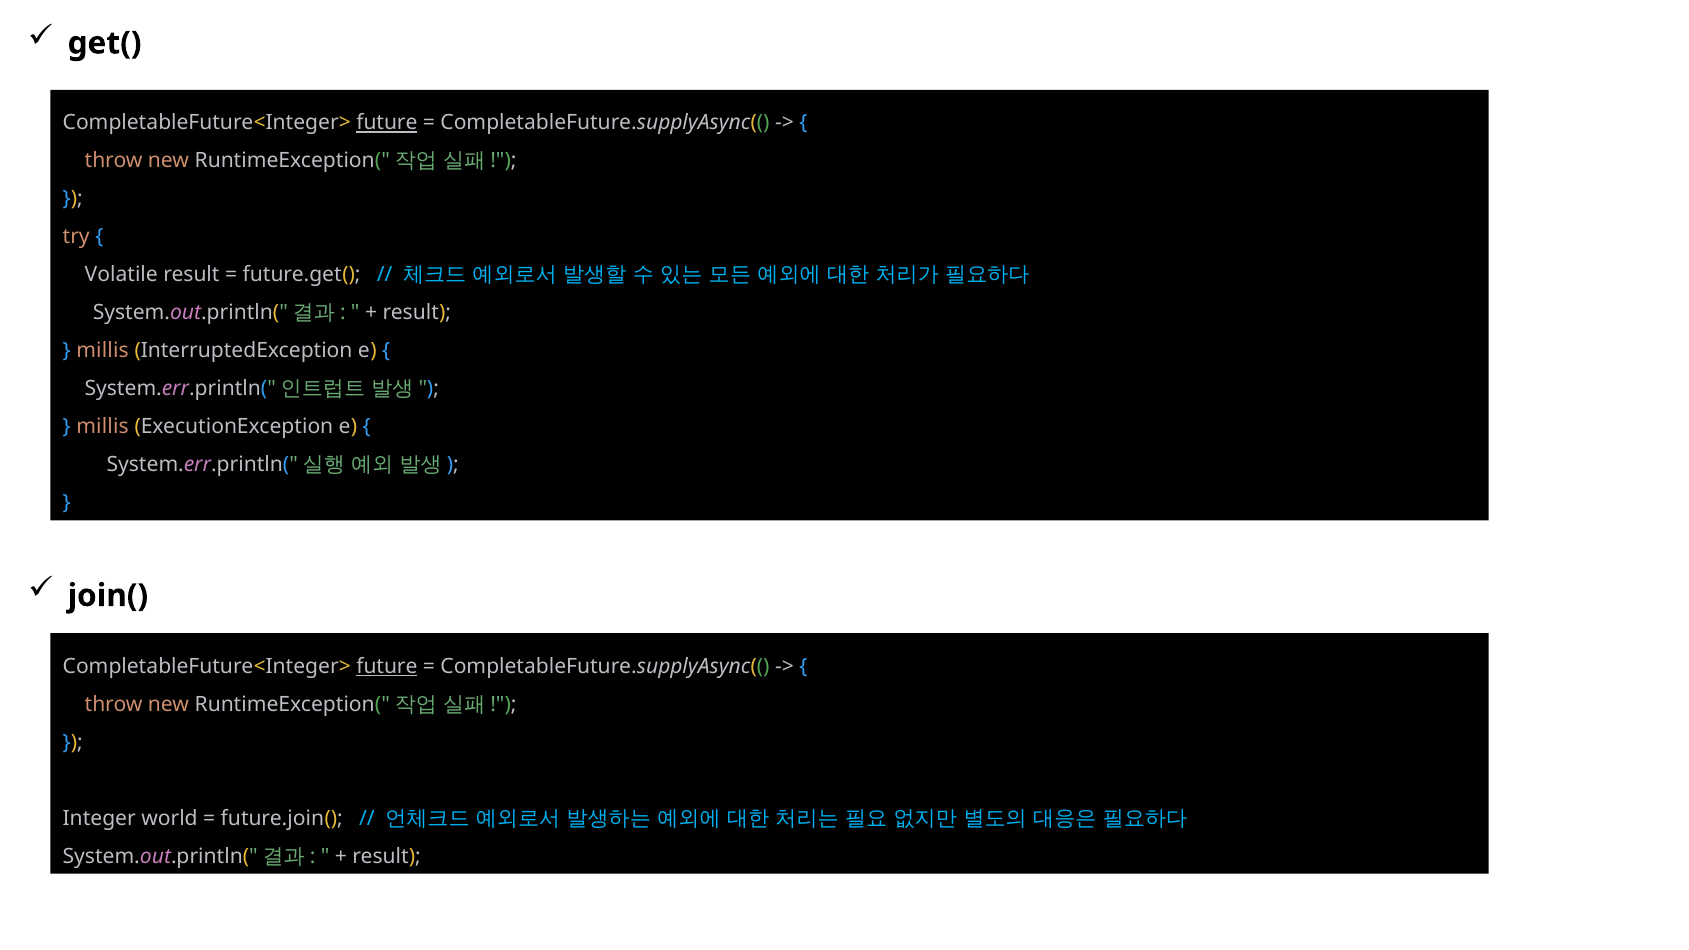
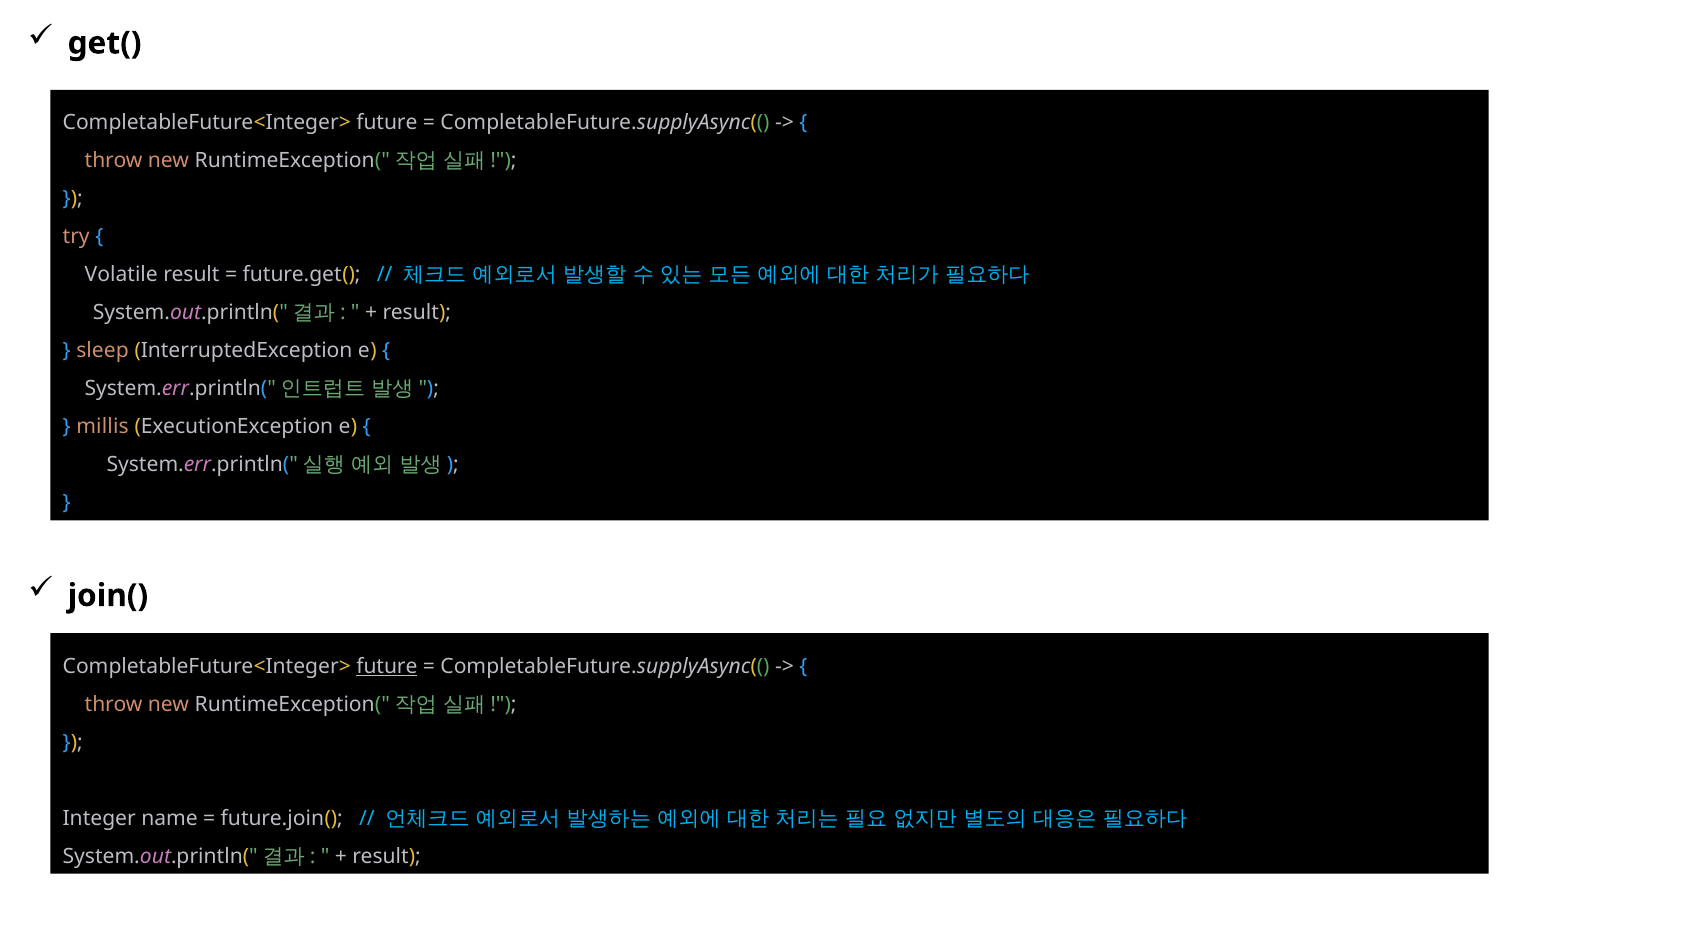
future at (387, 123) underline: present -> none
millis at (103, 351): millis -> sleep
world: world -> name
